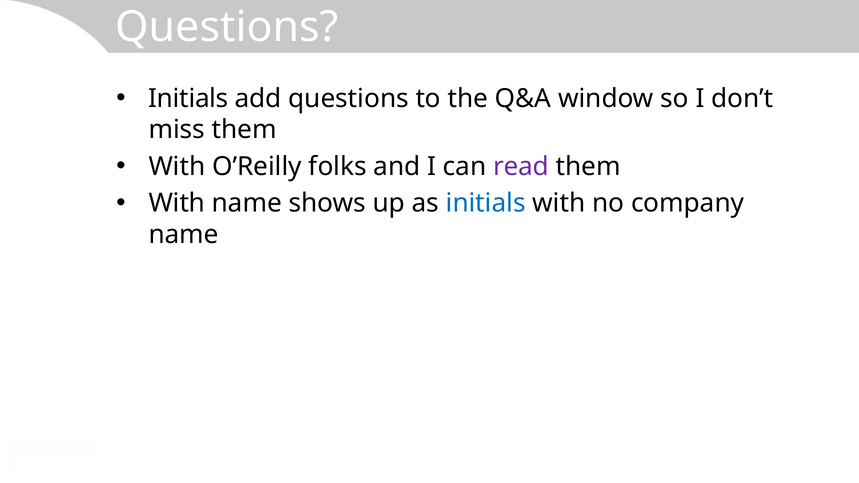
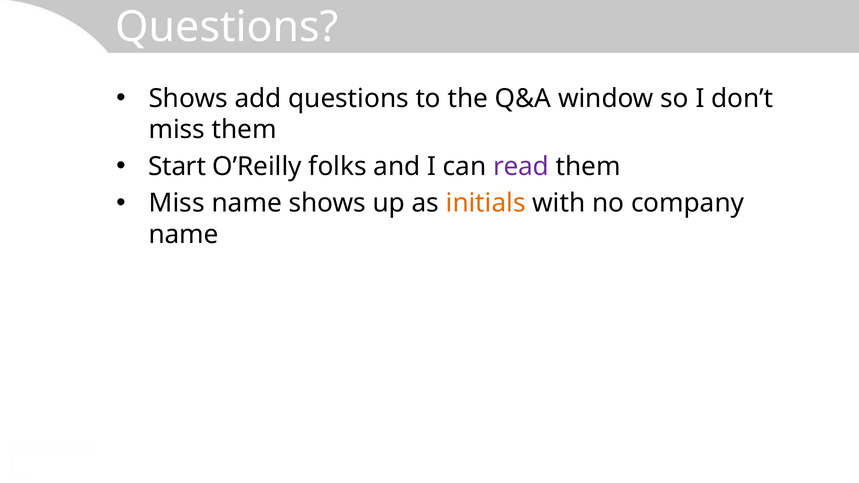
Initials at (188, 98): Initials -> Shows
With at (177, 167): With -> Start
With at (177, 203): With -> Miss
initials at (486, 203) colour: blue -> orange
